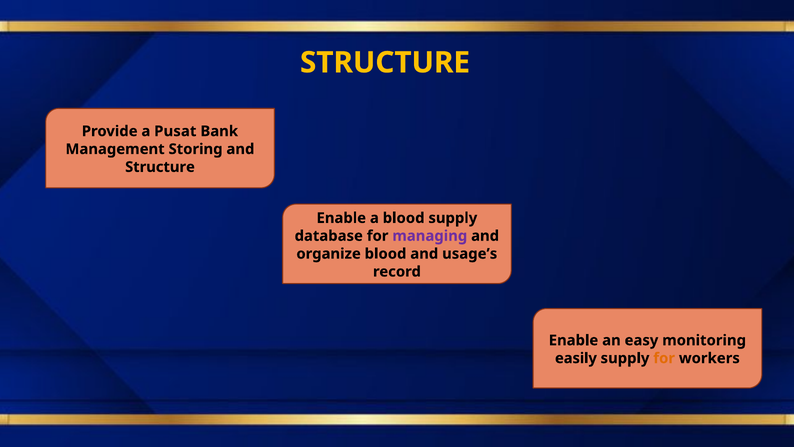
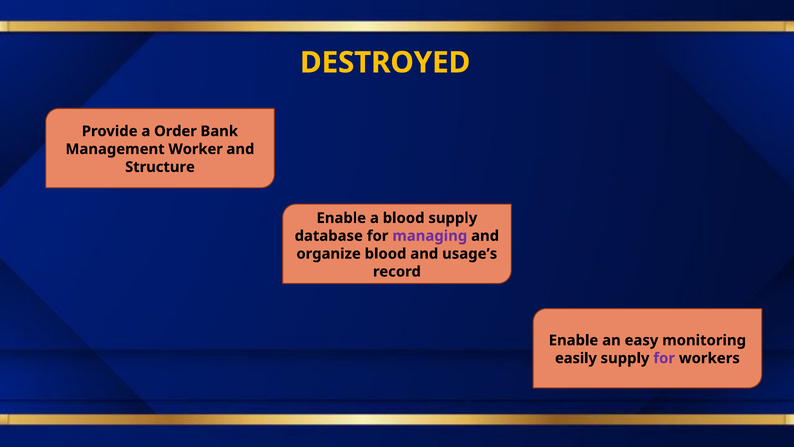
STRUCTURE at (385, 63): STRUCTURE -> DESTROYED
Pusat: Pusat -> Order
Storing: Storing -> Worker
for at (664, 358) colour: orange -> purple
